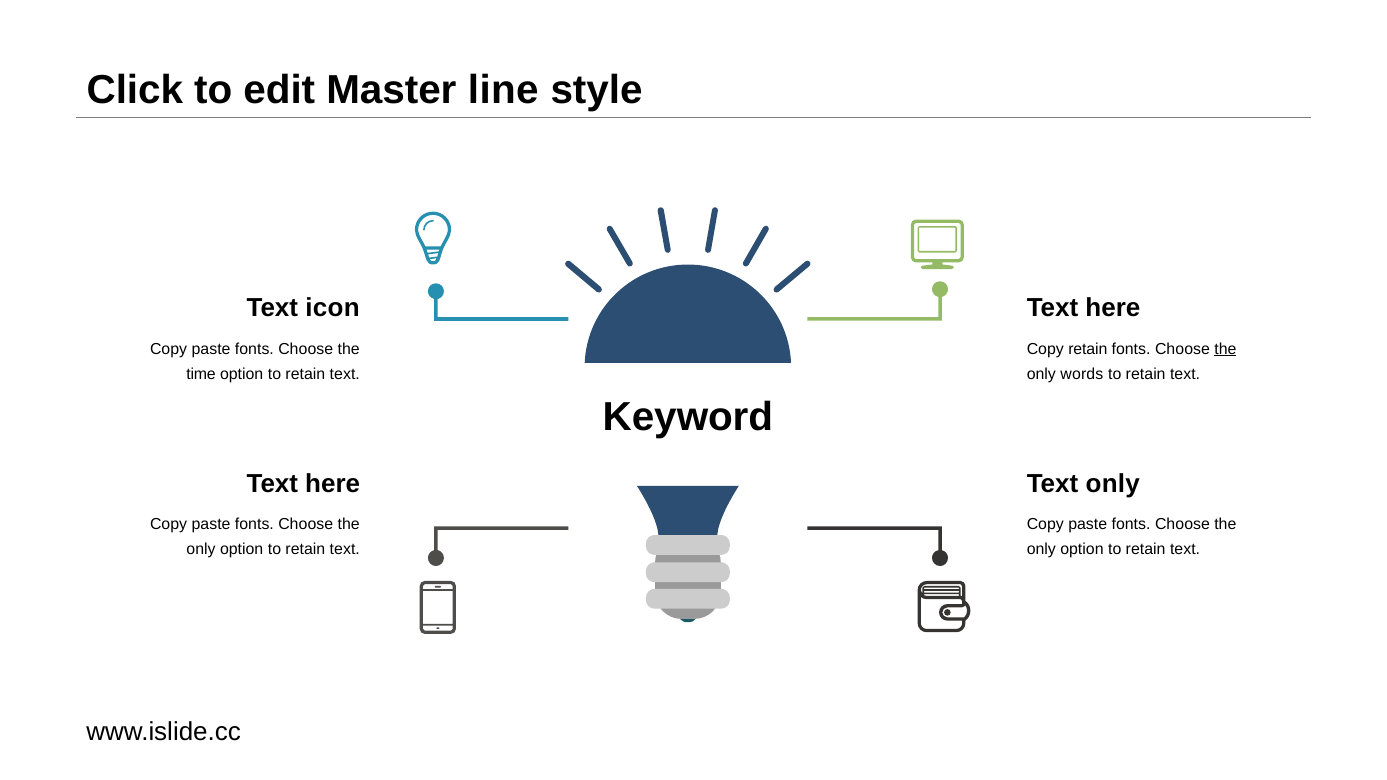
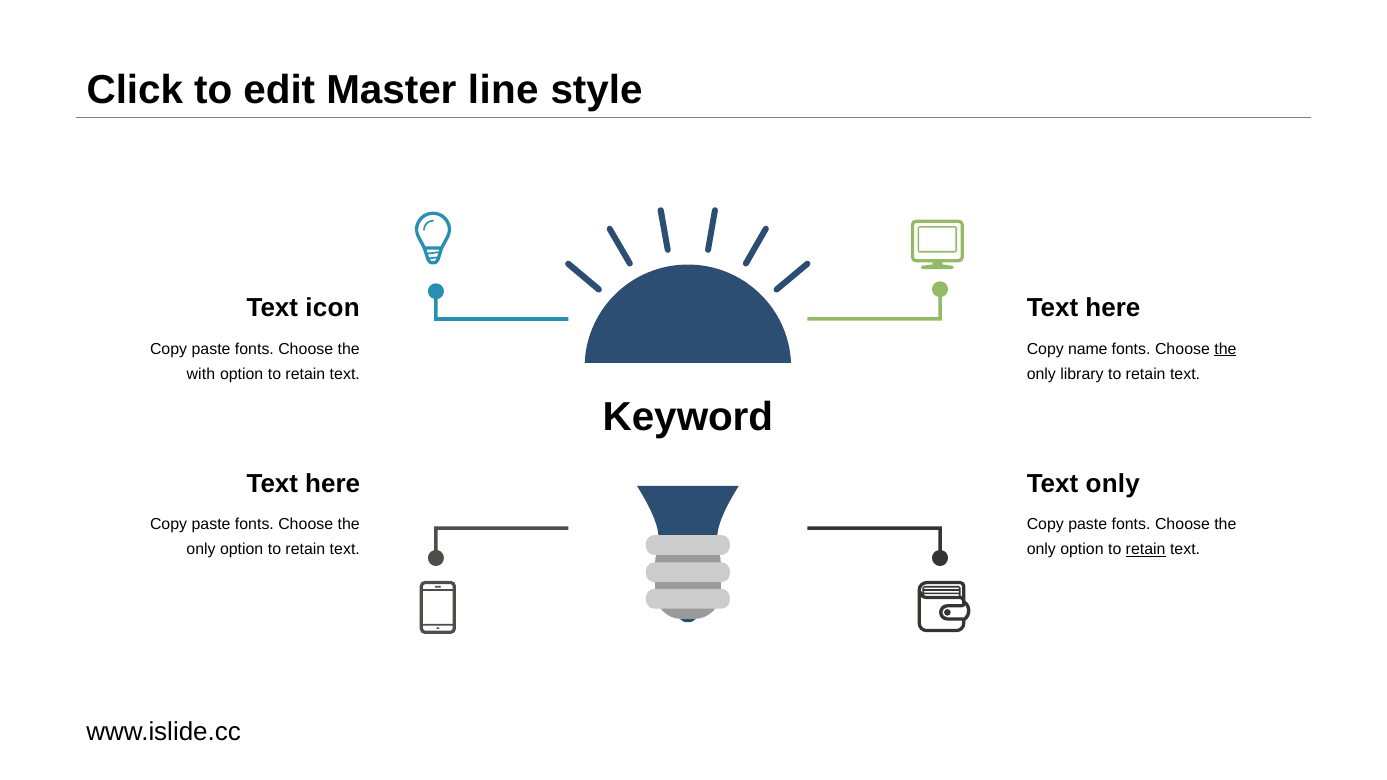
Copy retain: retain -> name
time: time -> with
words: words -> library
retain at (1146, 549) underline: none -> present
